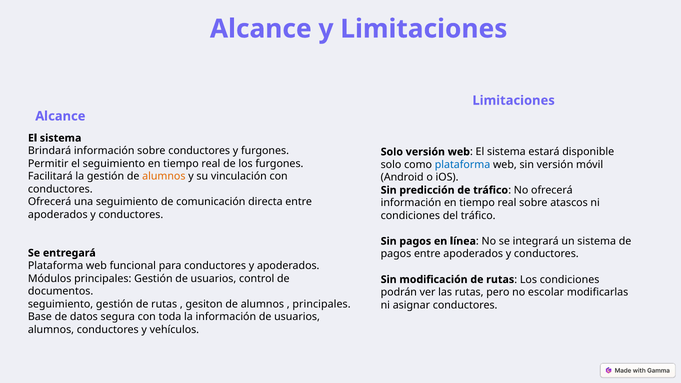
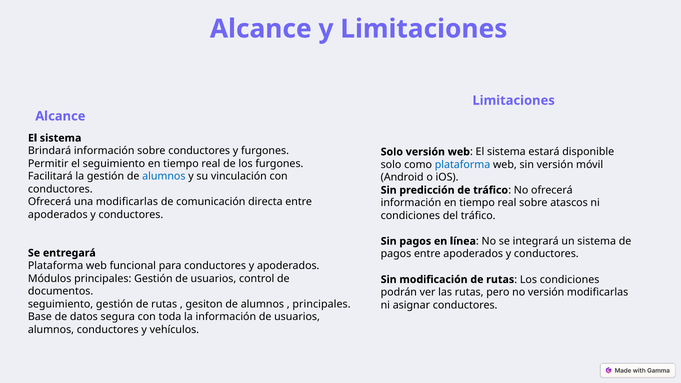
alumnos at (164, 176) colour: orange -> blue
una seguimiento: seguimiento -> modificarlas
no escolar: escolar -> versión
